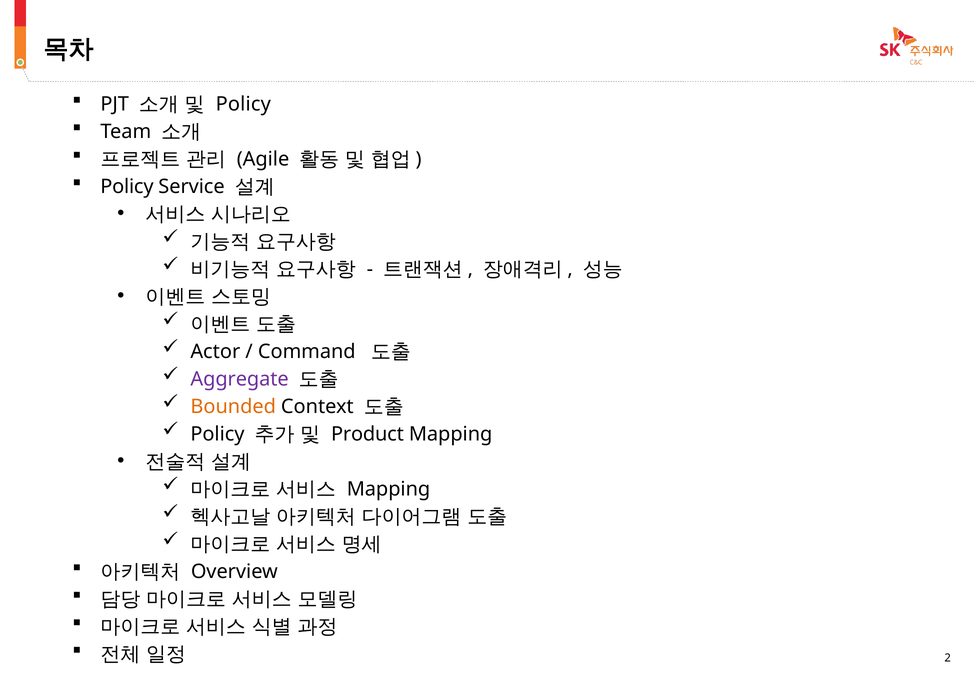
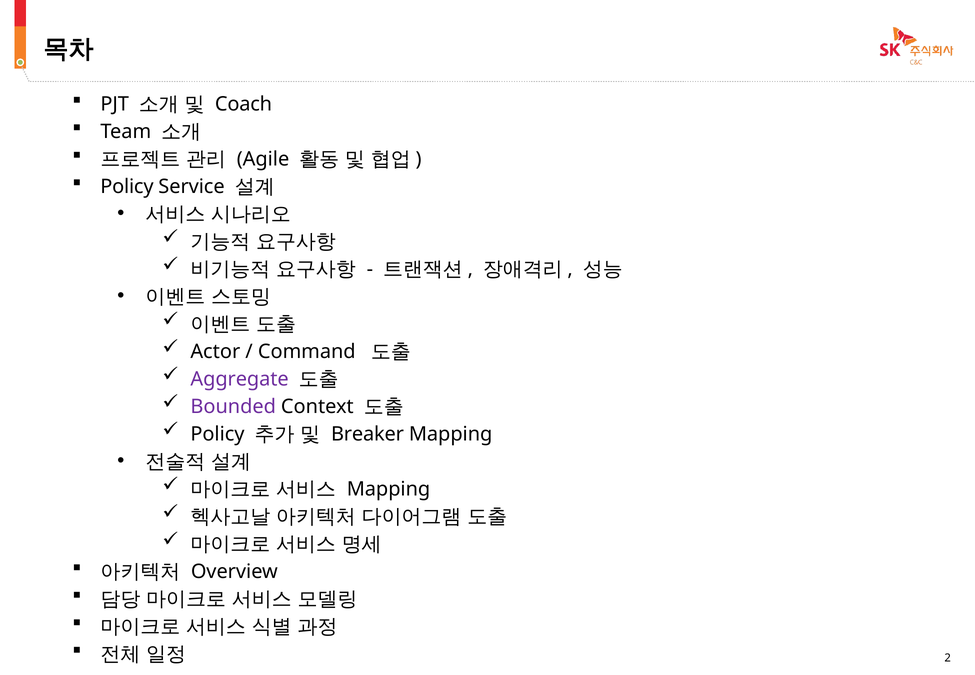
Policy at (243, 104): Policy -> Coach
Bounded colour: orange -> purple
Product: Product -> Breaker
